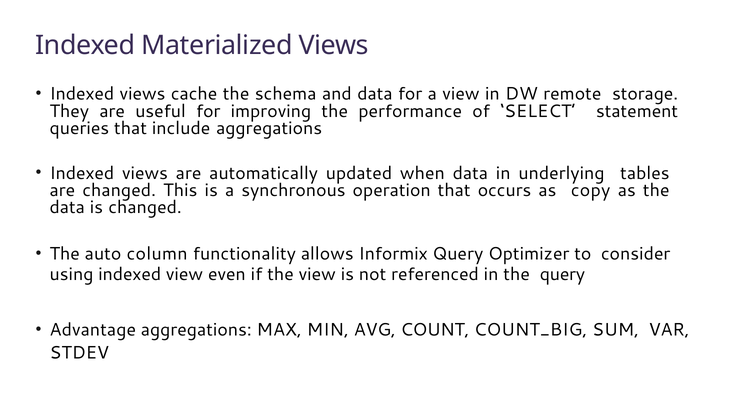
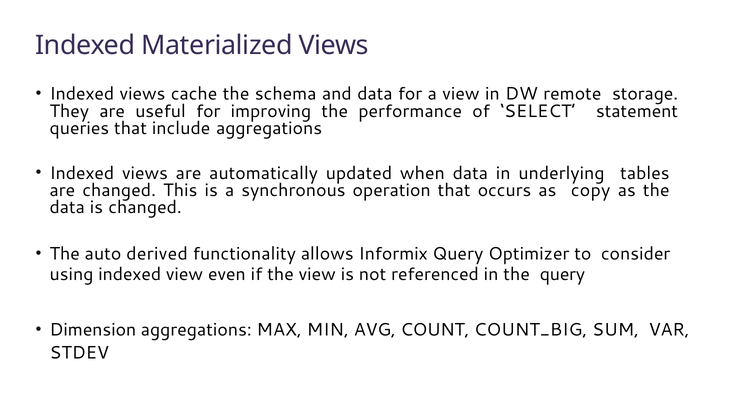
column: column -> derived
Advantage: Advantage -> Dimension
